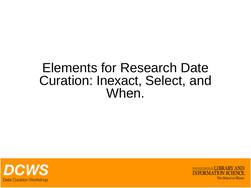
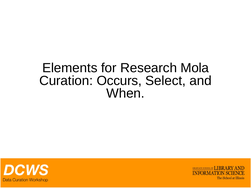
Date: Date -> Mola
Inexact: Inexact -> Occurs
